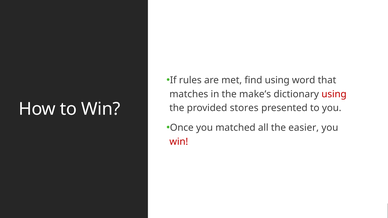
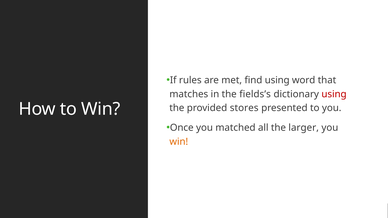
make’s: make’s -> fields’s
easier: easier -> larger
win at (179, 142) colour: red -> orange
